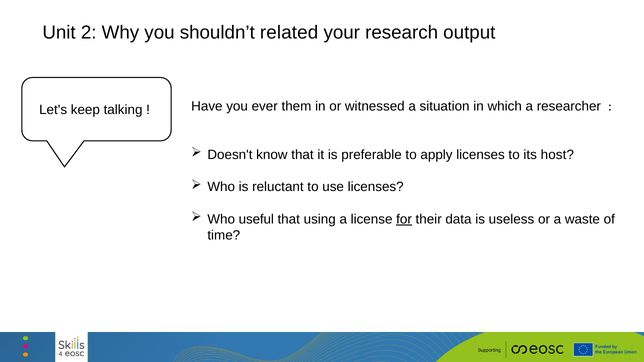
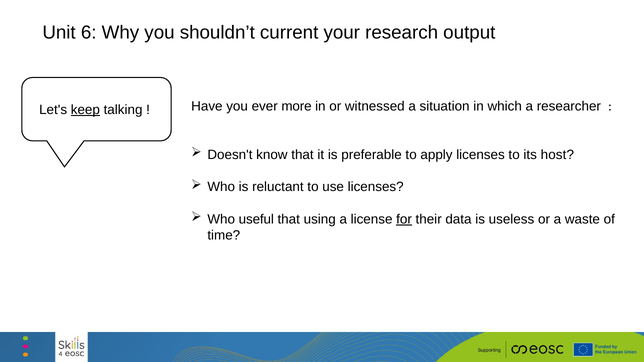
2: 2 -> 6
related: related -> current
keep underline: none -> present
them: them -> more
